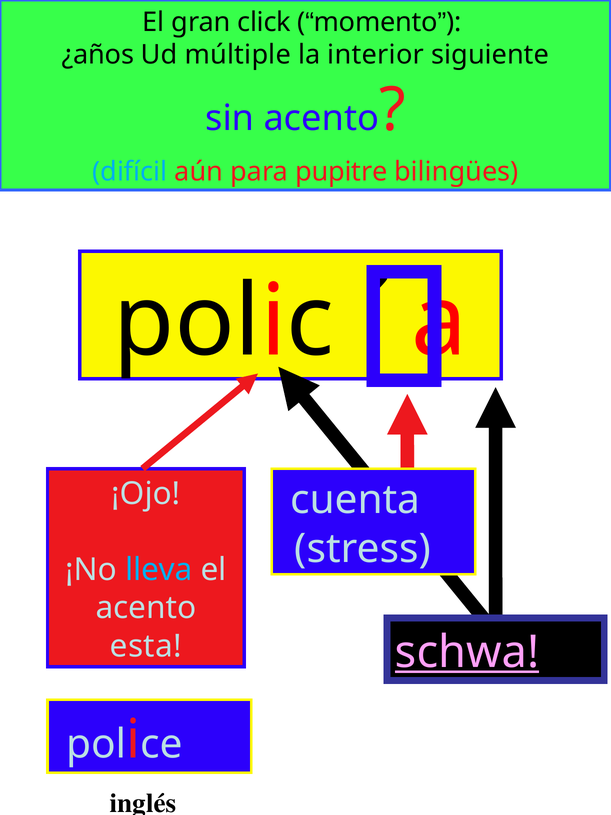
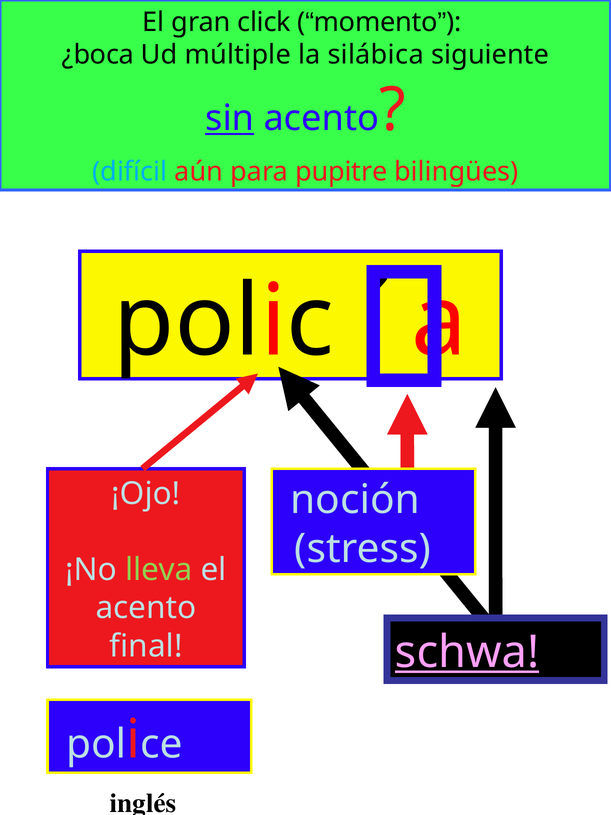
¿años: ¿años -> ¿boca
interior: interior -> silábica
sin underline: none -> present
cuenta: cuenta -> noción
lleva colour: light blue -> light green
esta: esta -> final
